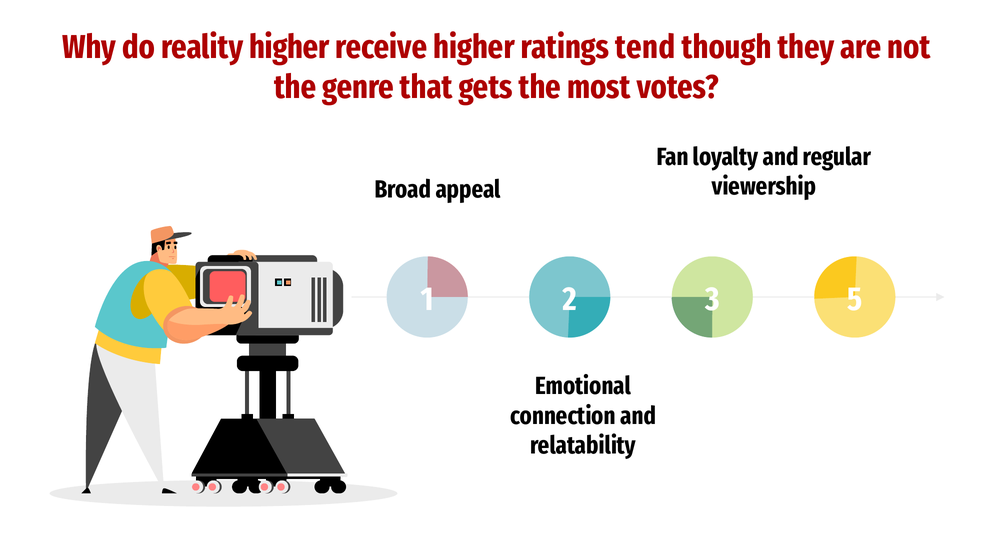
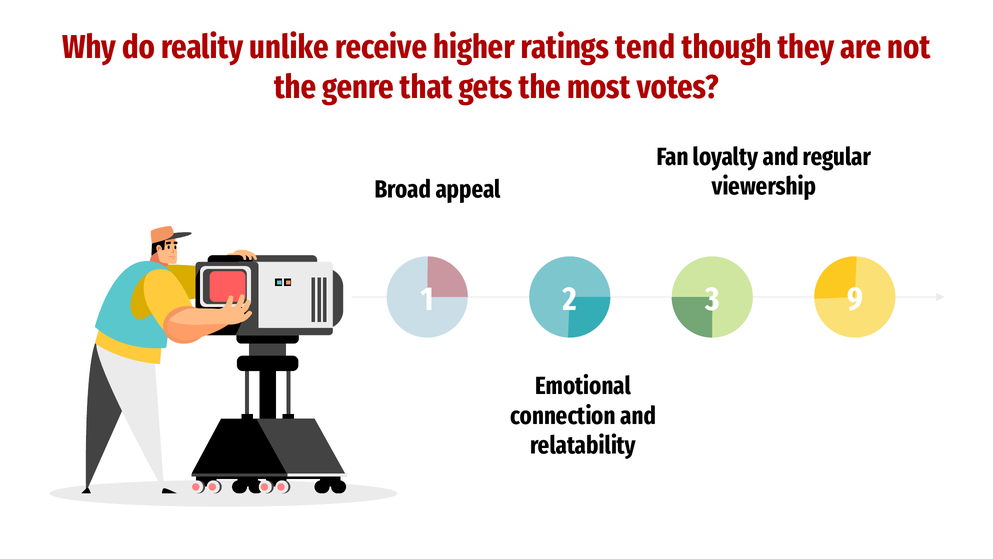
reality higher: higher -> unlike
5: 5 -> 9
